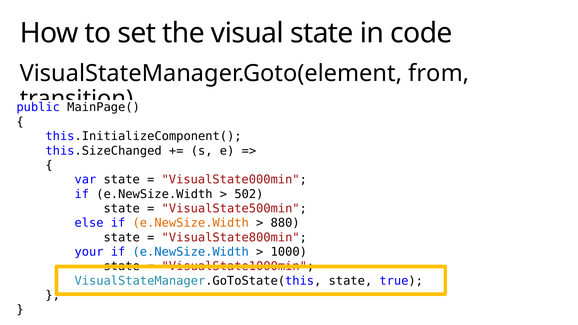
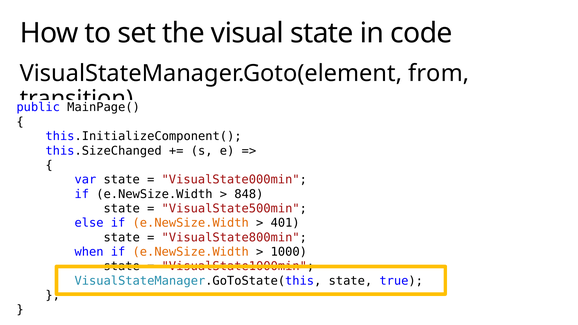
502: 502 -> 848
880: 880 -> 401
your: your -> when
e.NewSize.Width at (191, 252) colour: blue -> orange
